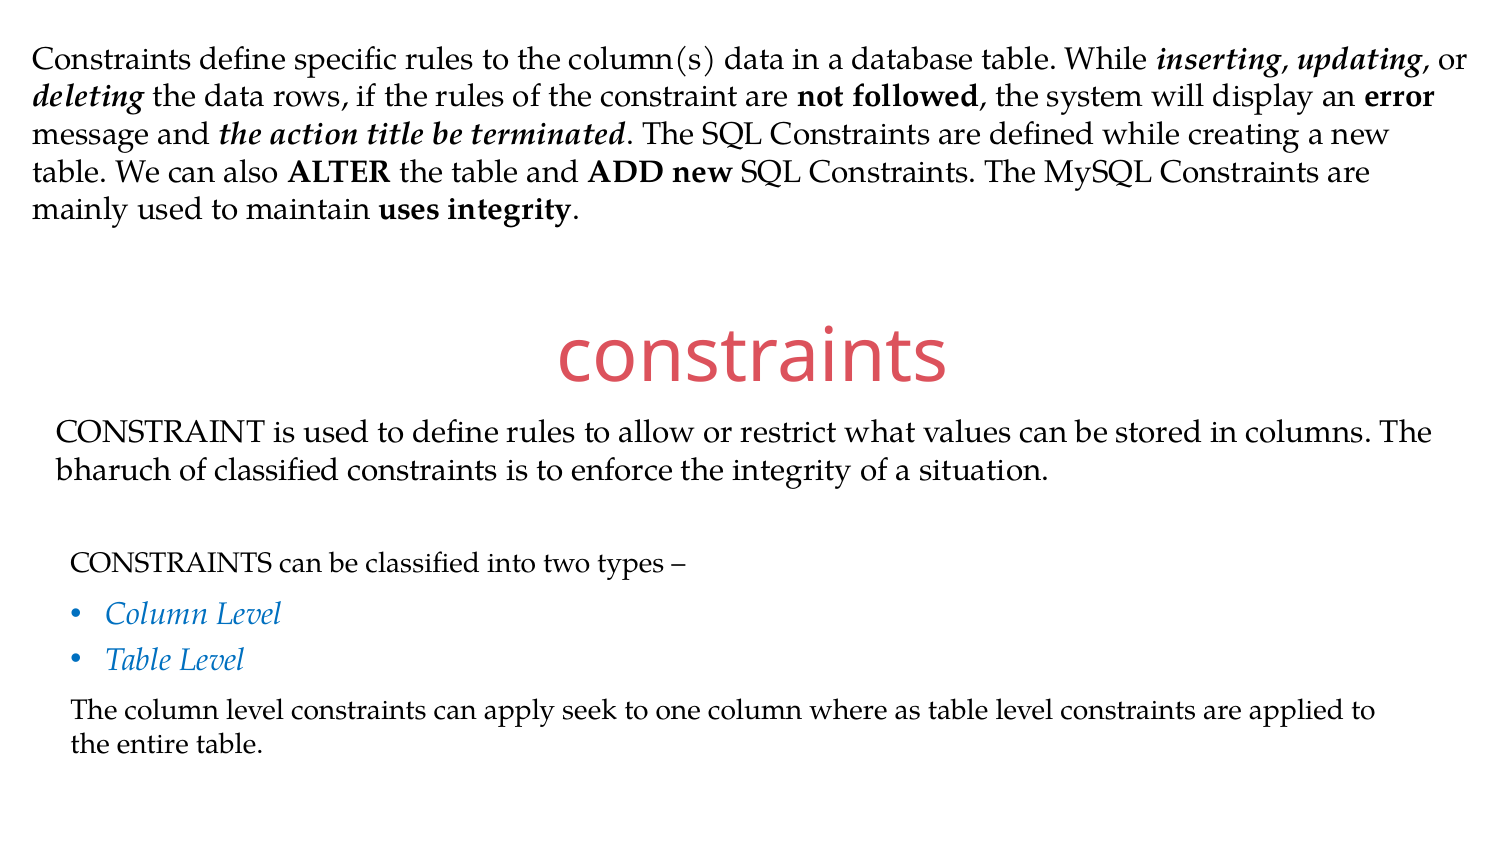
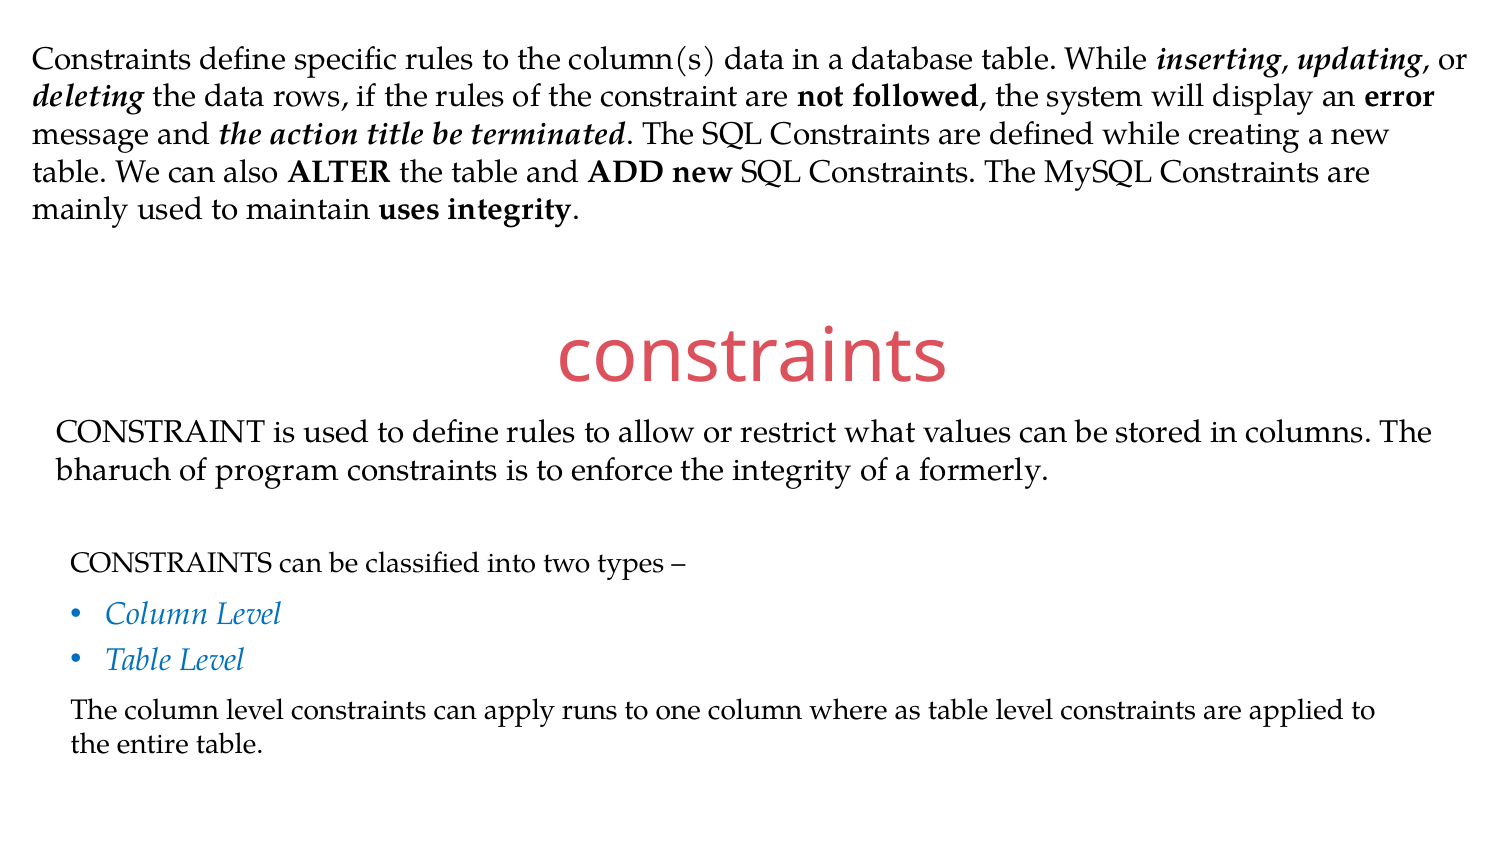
of classified: classified -> program
situation: situation -> formerly
seek: seek -> runs
